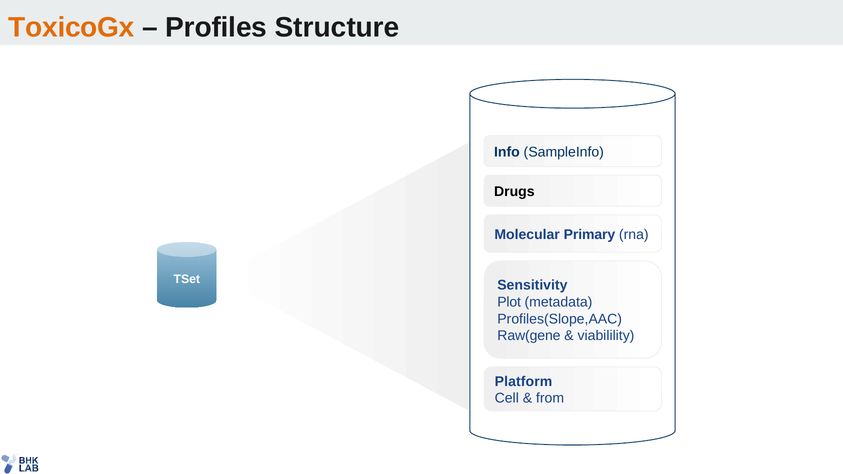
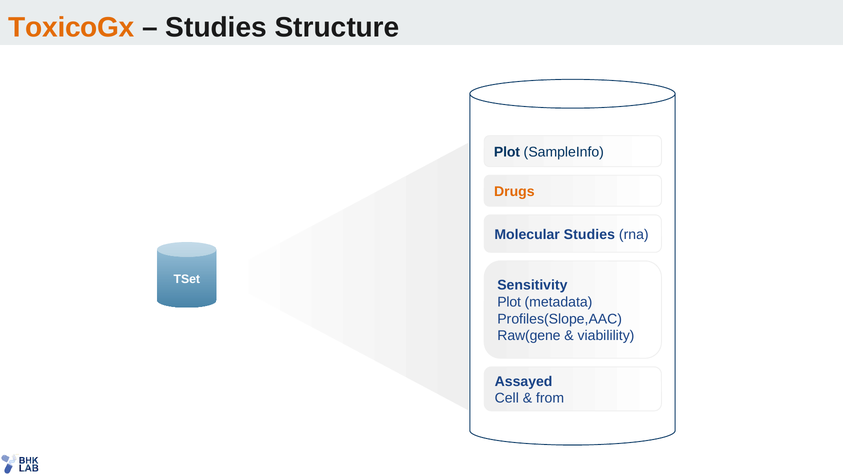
Profiles at (216, 27): Profiles -> Studies
Info at (507, 152): Info -> Plot
Drugs colour: black -> orange
Molecular Primary: Primary -> Studies
Platform: Platform -> Assayed
